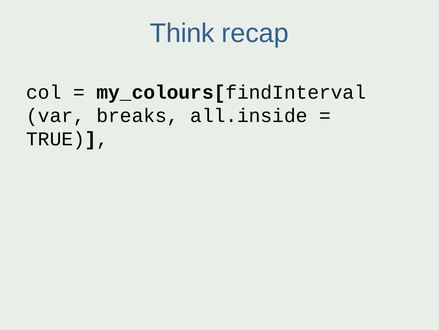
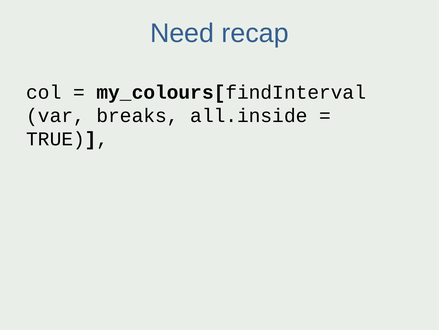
Think: Think -> Need
